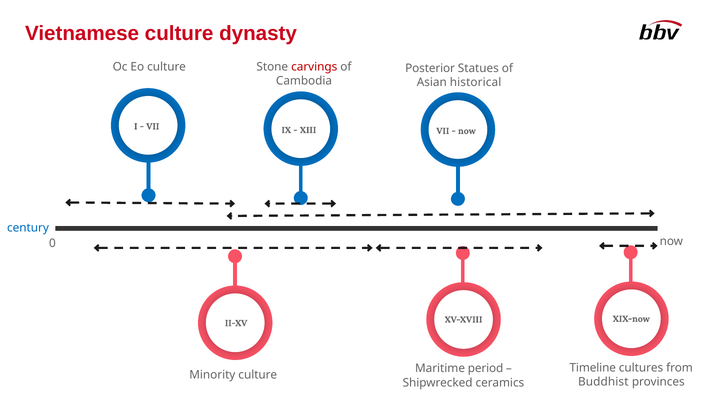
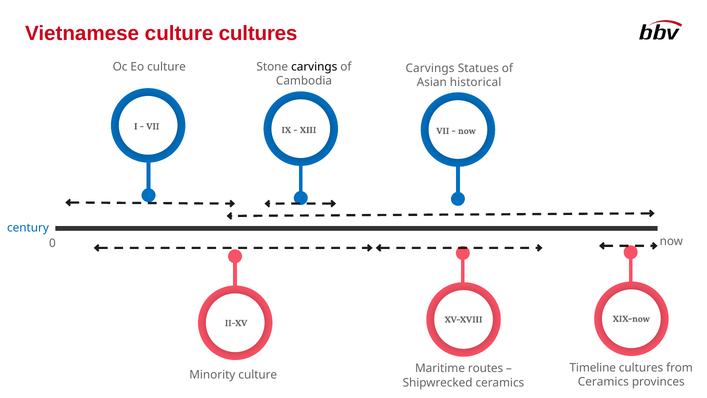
culture dynasty: dynasty -> cultures
carvings at (314, 67) colour: red -> black
Posterior at (430, 68): Posterior -> Carvings
period: period -> routes
Buddhist at (603, 382): Buddhist -> Ceramics
